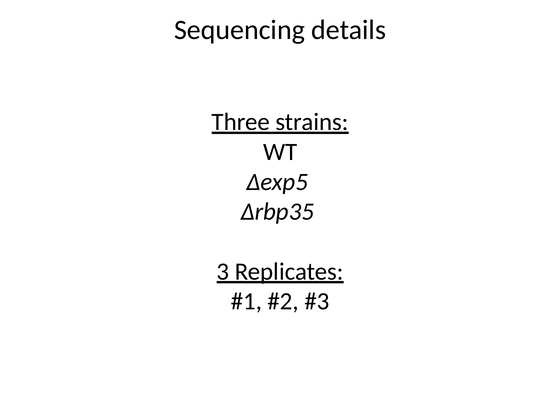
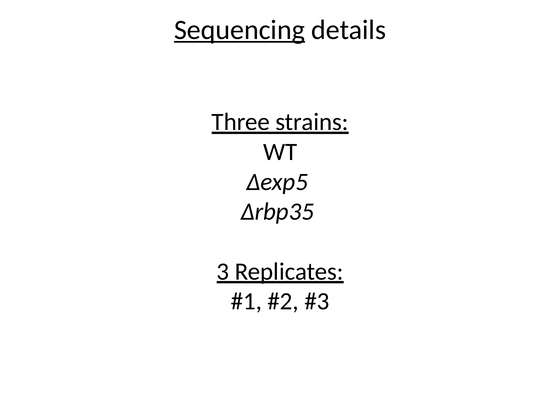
Sequencing underline: none -> present
